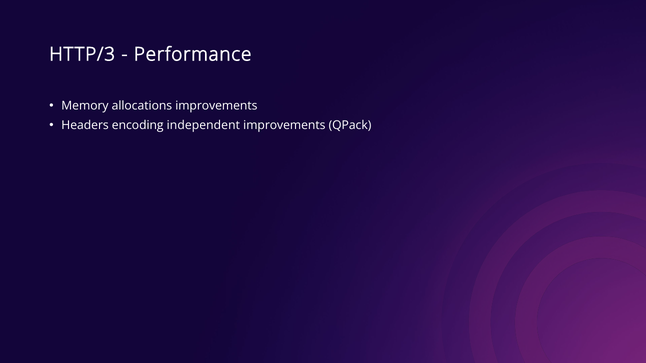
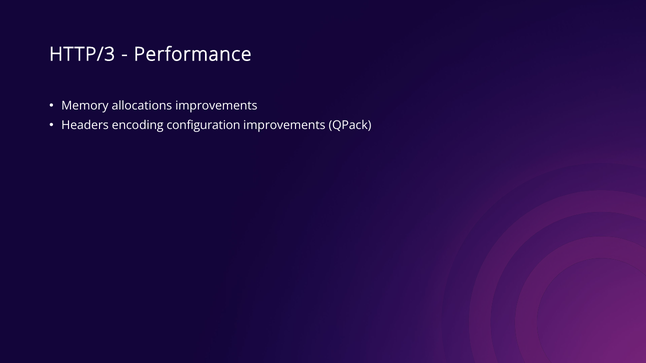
independent: independent -> configuration
